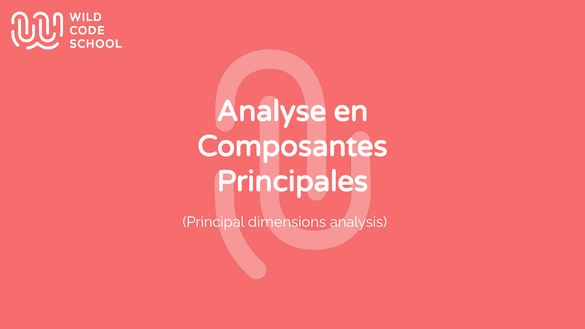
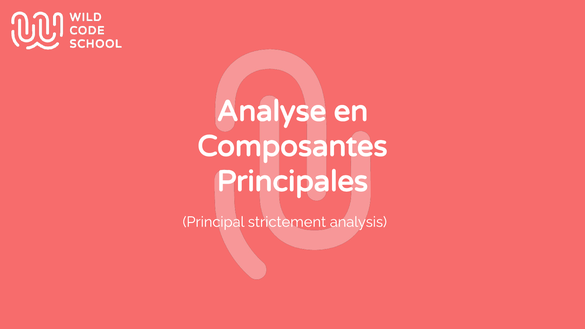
dimensions: dimensions -> strictement
